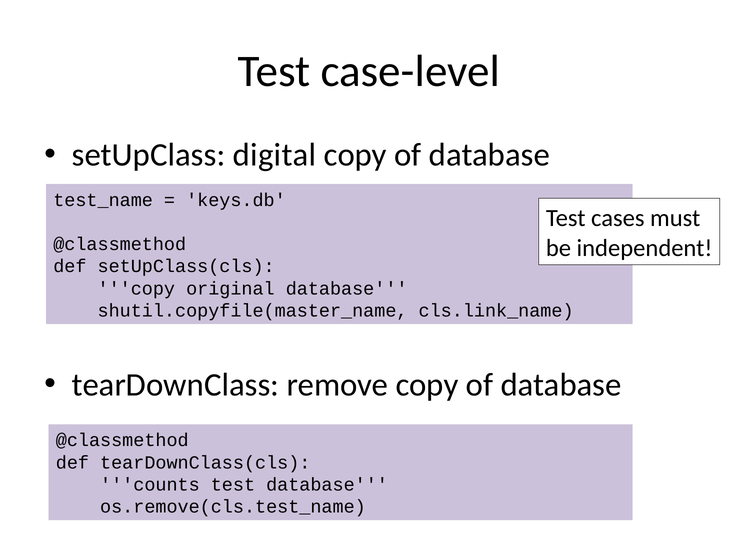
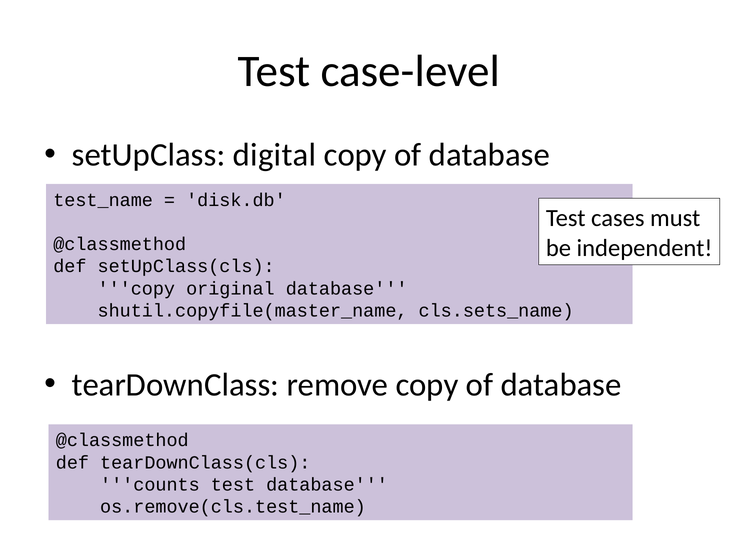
keys.db: keys.db -> disk.db
cls.link_name: cls.link_name -> cls.sets_name
